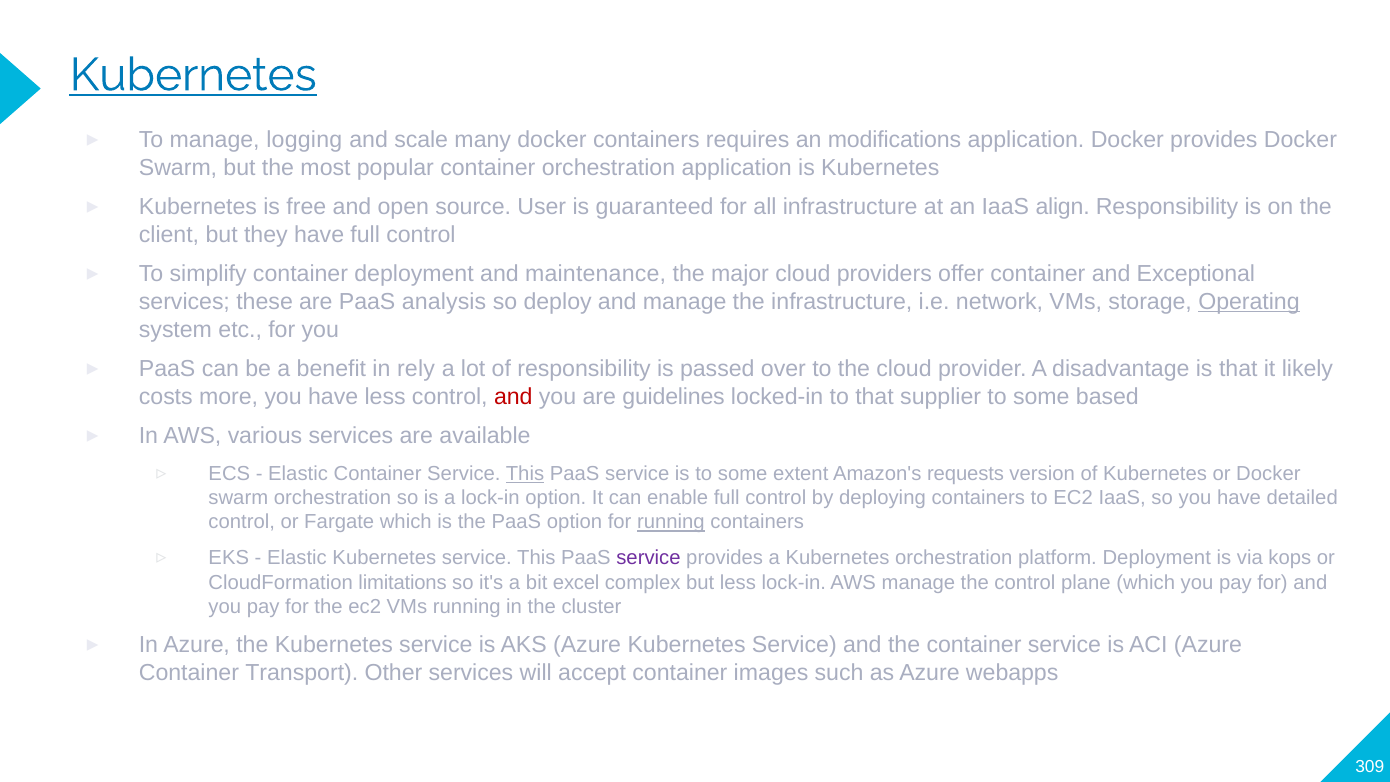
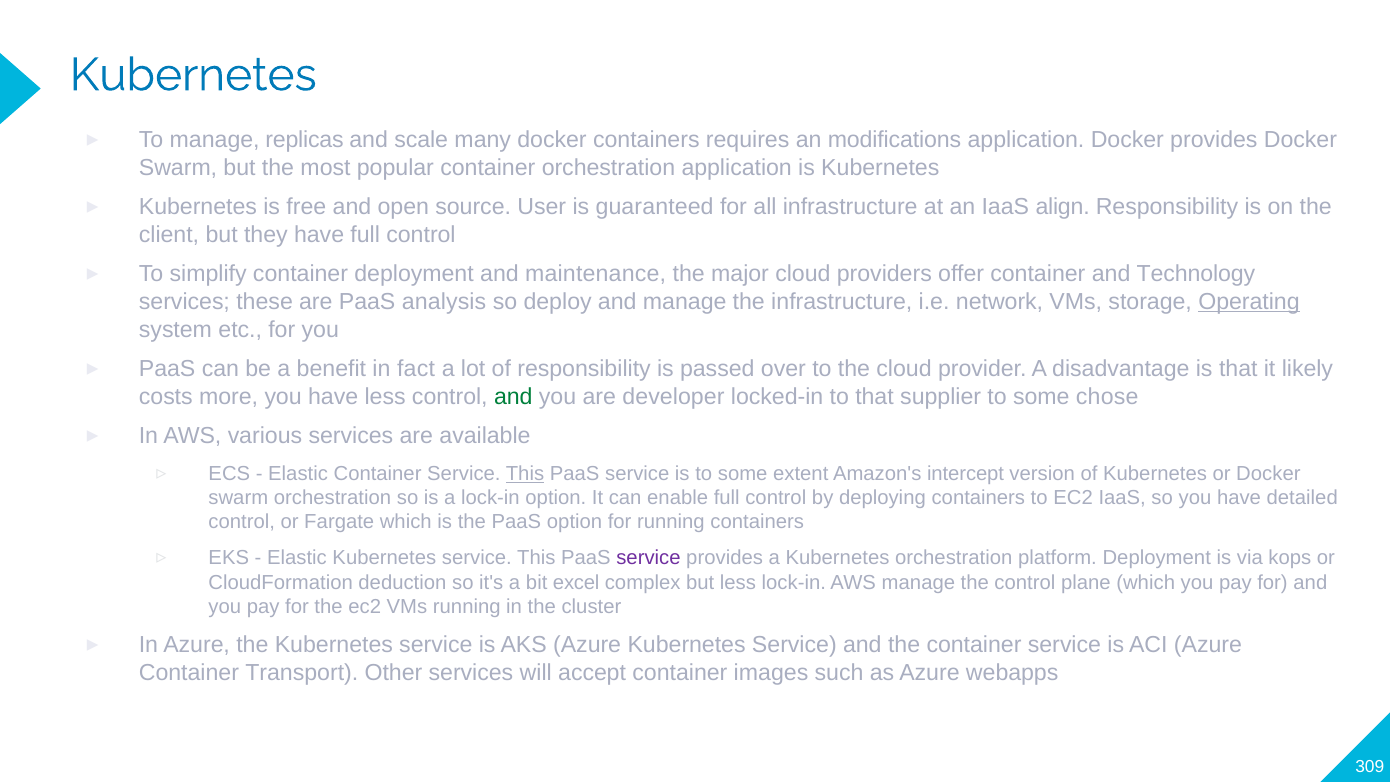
Kubernetes at (193, 75) underline: present -> none
logging: logging -> replicas
Exceptional: Exceptional -> Technology
rely: rely -> fact
and at (513, 397) colour: red -> green
guidelines: guidelines -> developer
based: based -> chose
requests: requests -> intercept
running at (671, 522) underline: present -> none
limitations: limitations -> deduction
